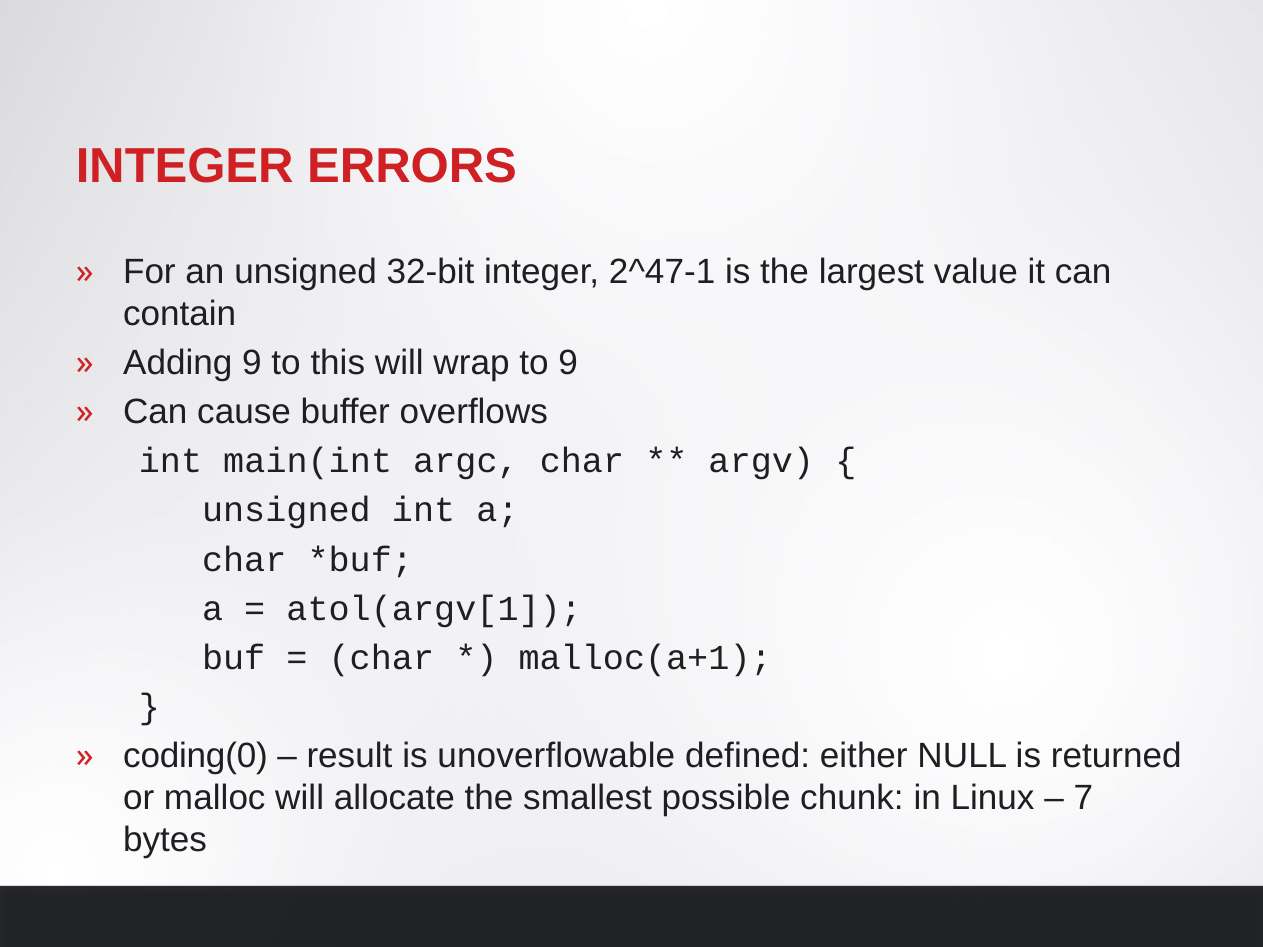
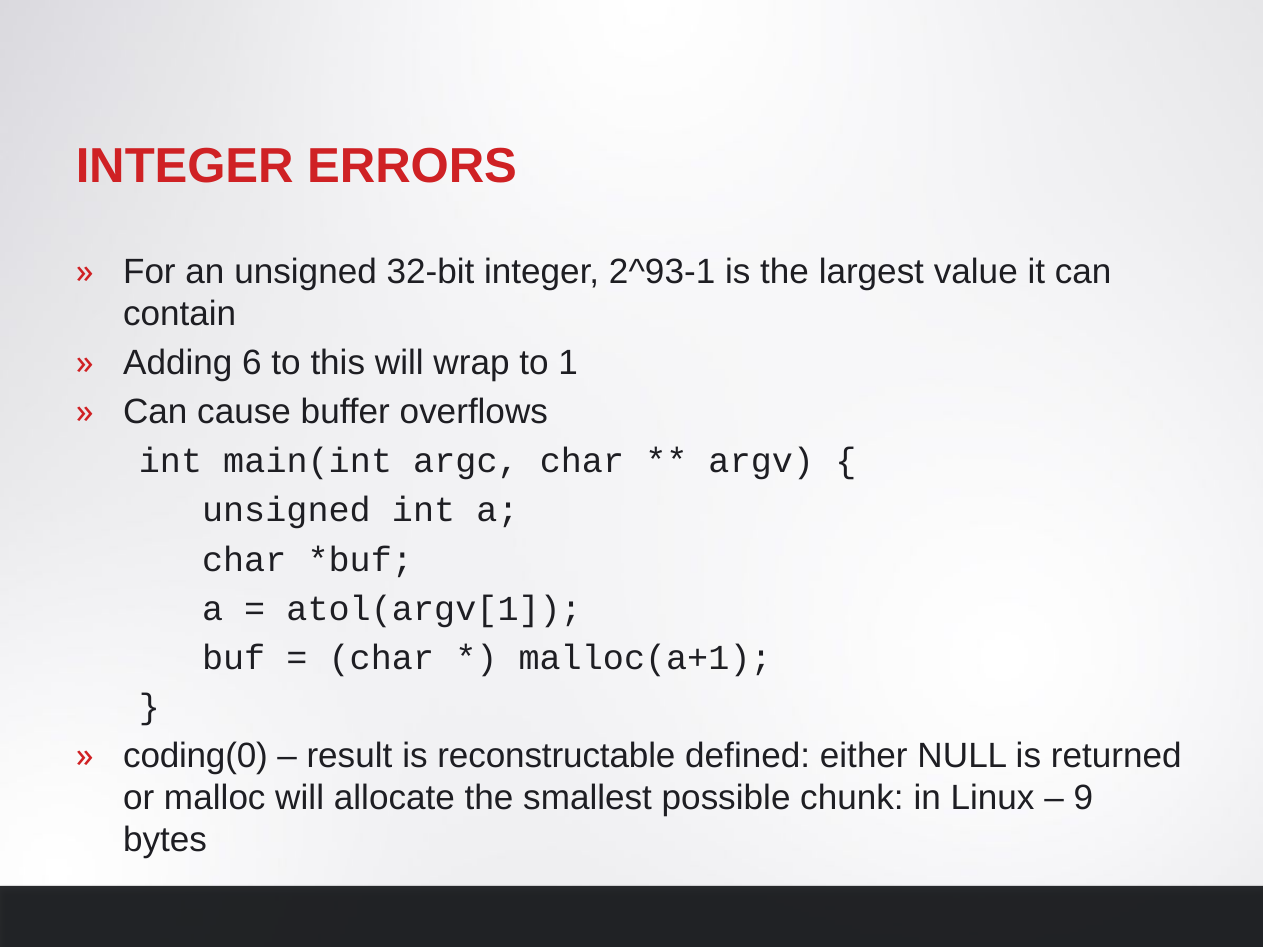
2^47-1: 2^47-1 -> 2^93-1
Adding 9: 9 -> 6
to 9: 9 -> 1
unoverflowable: unoverflowable -> reconstructable
7: 7 -> 9
